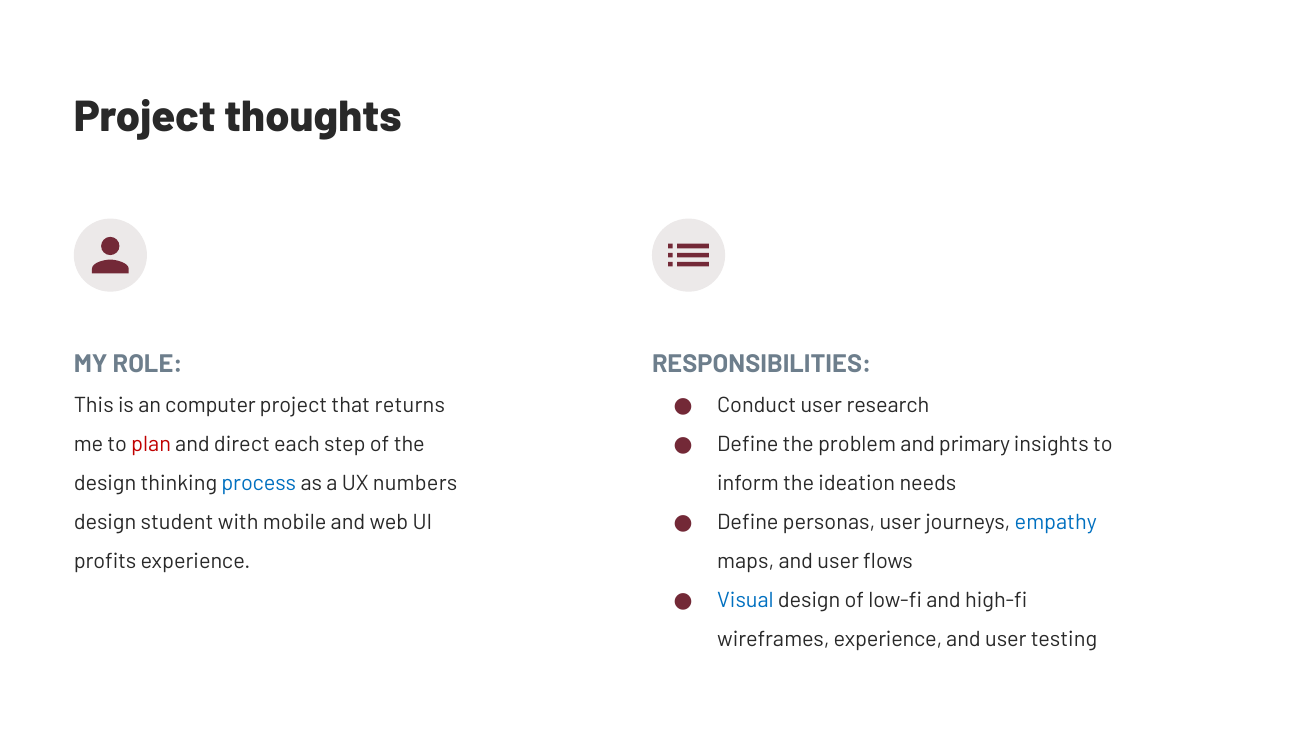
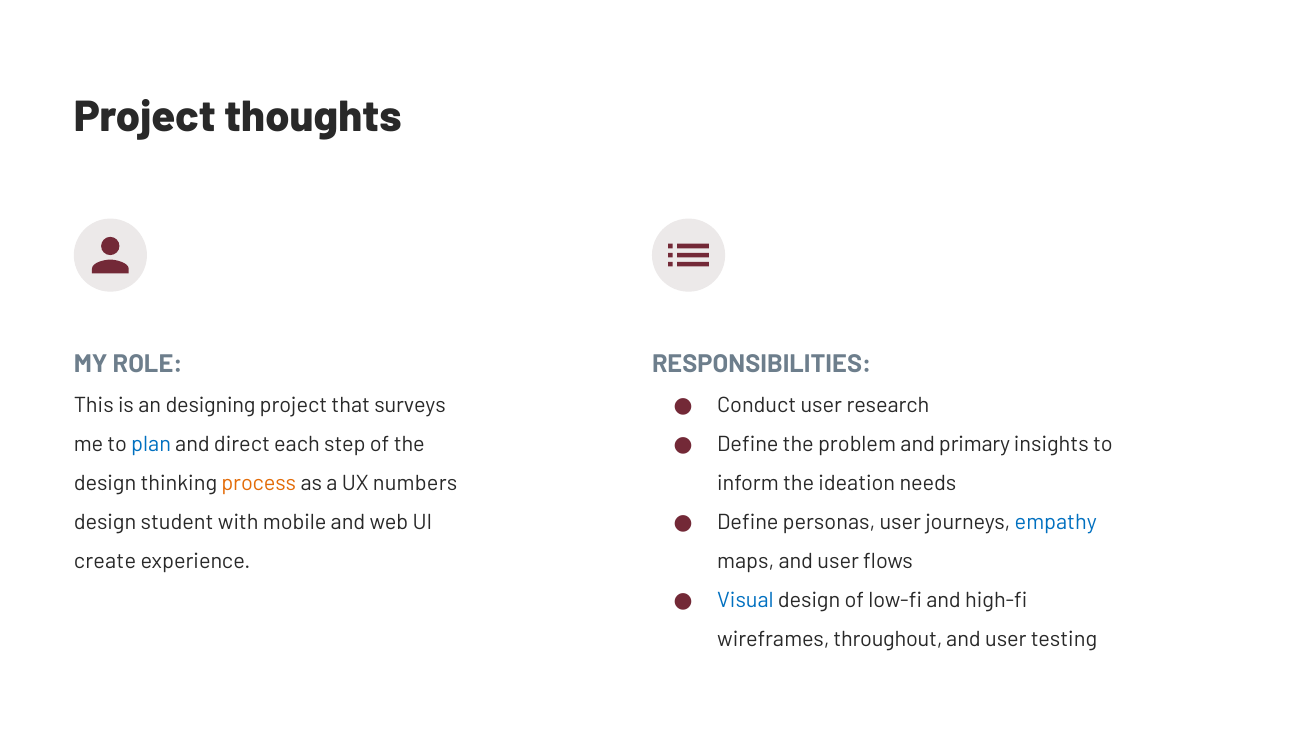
computer: computer -> designing
returns: returns -> surveys
plan colour: red -> blue
process colour: blue -> orange
profits: profits -> create
wireframes experience: experience -> throughout
